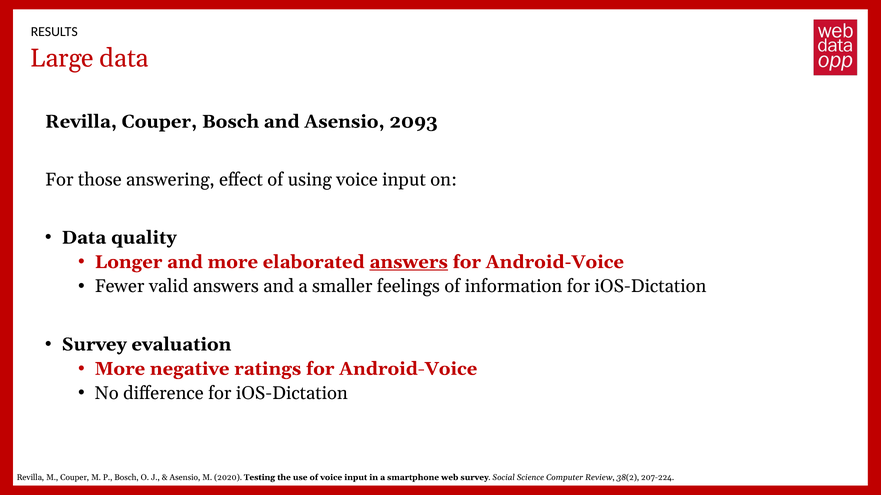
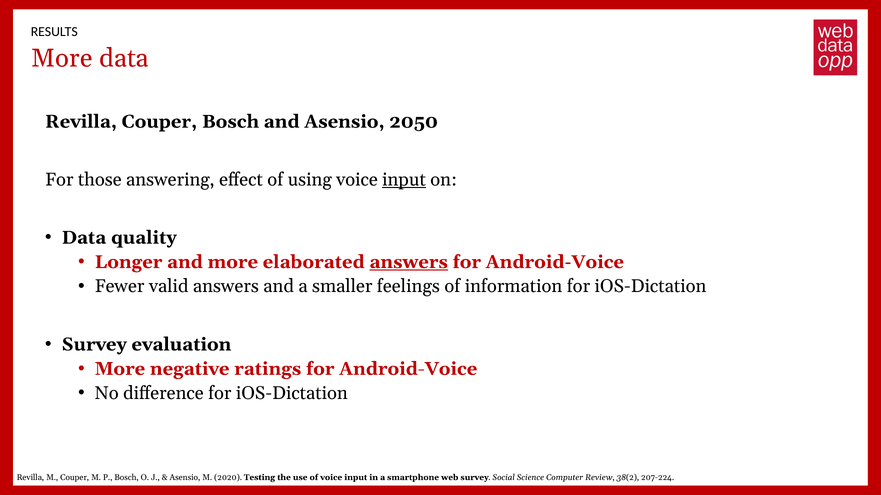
Large at (62, 58): Large -> More
2093: 2093 -> 2050
input at (404, 180) underline: none -> present
